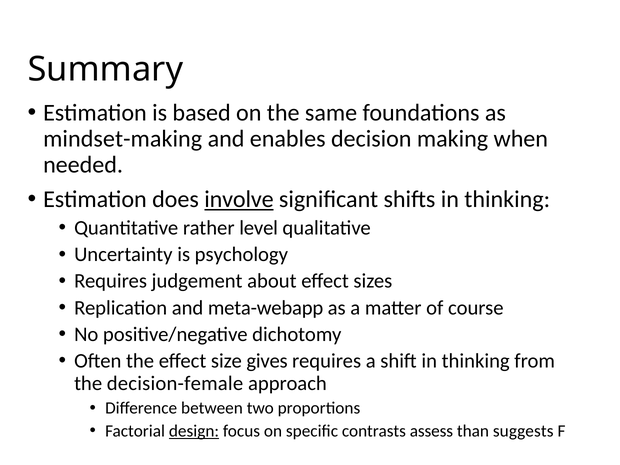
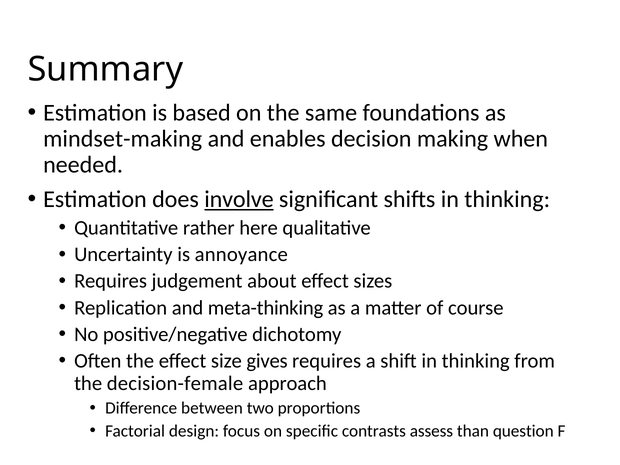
level: level -> here
psychology: psychology -> annoyance
meta-webapp: meta-webapp -> meta-thinking
design underline: present -> none
suggests: suggests -> question
